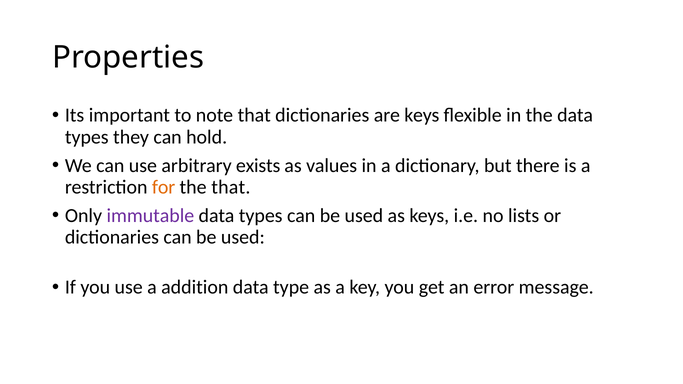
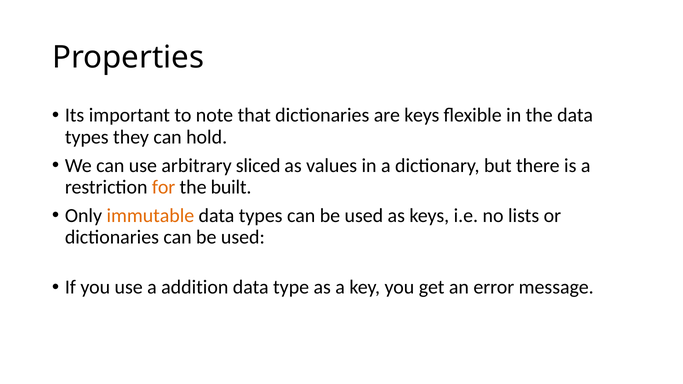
exists: exists -> sliced
the that: that -> built
immutable colour: purple -> orange
